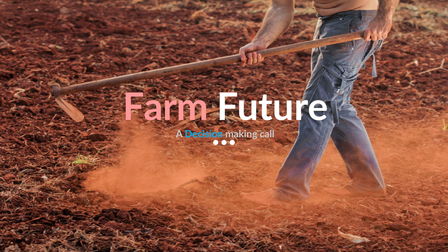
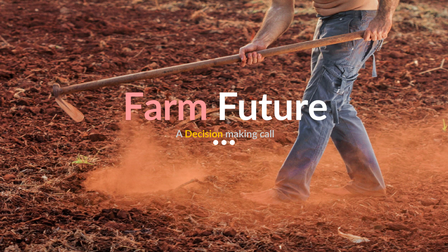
Decision colour: light blue -> yellow
